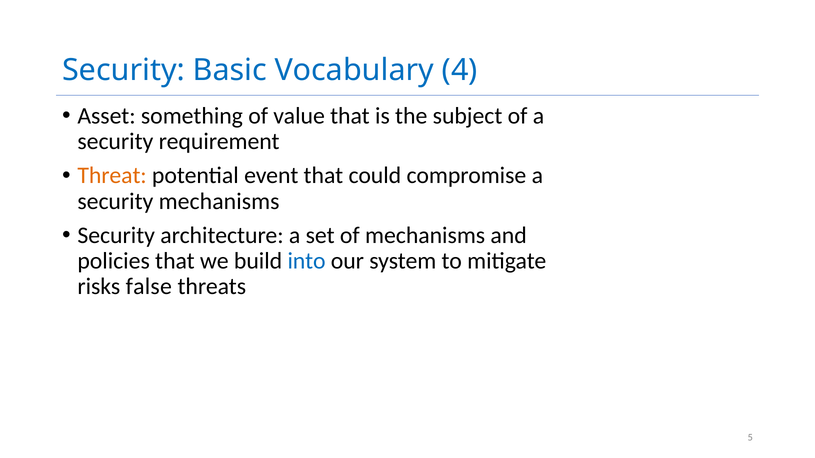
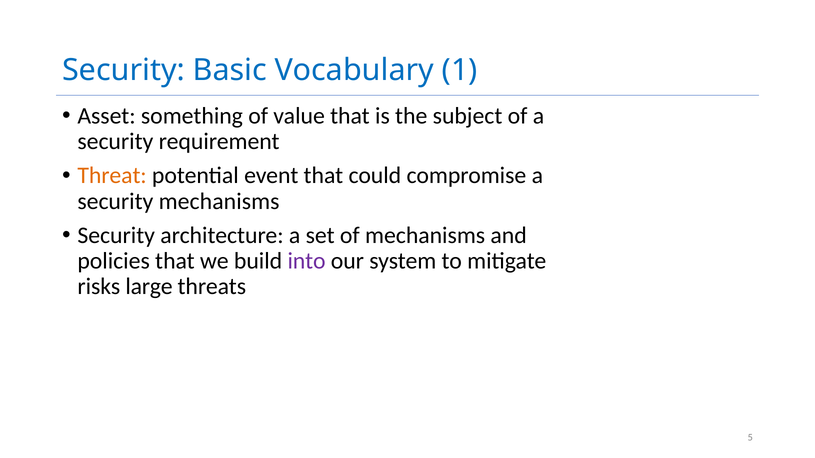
4: 4 -> 1
into colour: blue -> purple
false: false -> large
